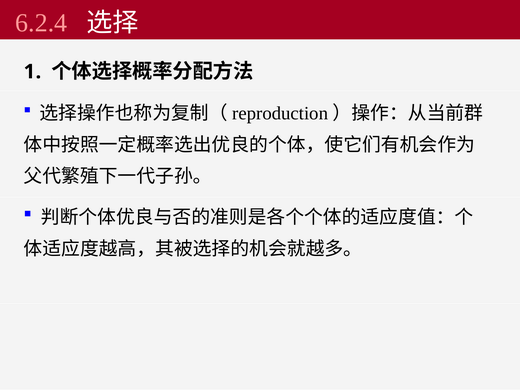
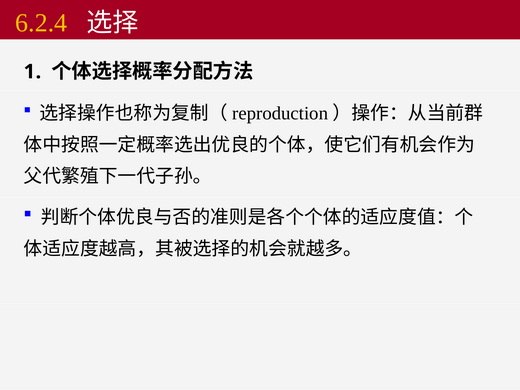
6.2.4 colour: pink -> yellow
